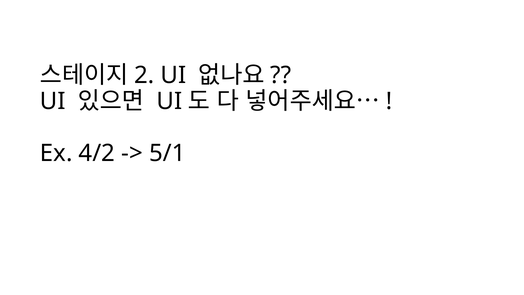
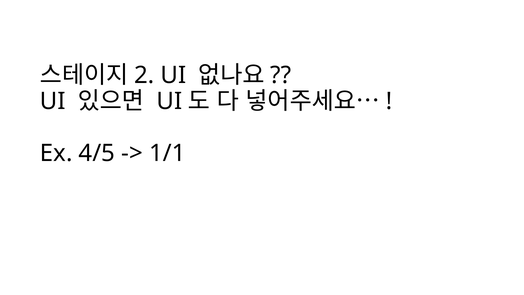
4/2: 4/2 -> 4/5
5/1: 5/1 -> 1/1
